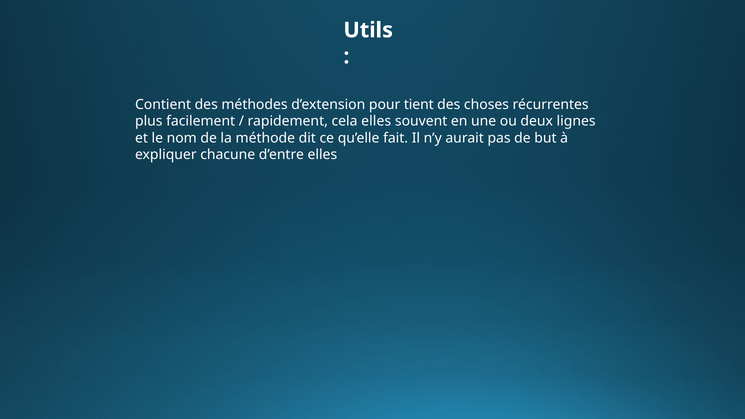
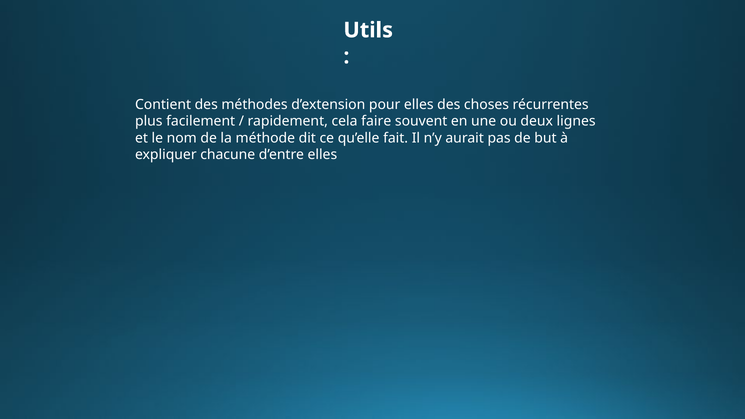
pour tient: tient -> elles
cela elles: elles -> faire
